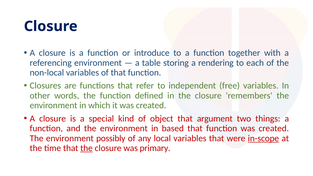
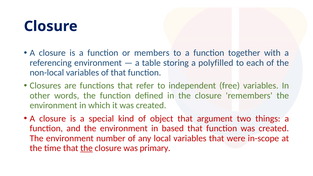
introduce: introduce -> members
rendering: rendering -> polyfilled
possibly: possibly -> number
in-scope underline: present -> none
